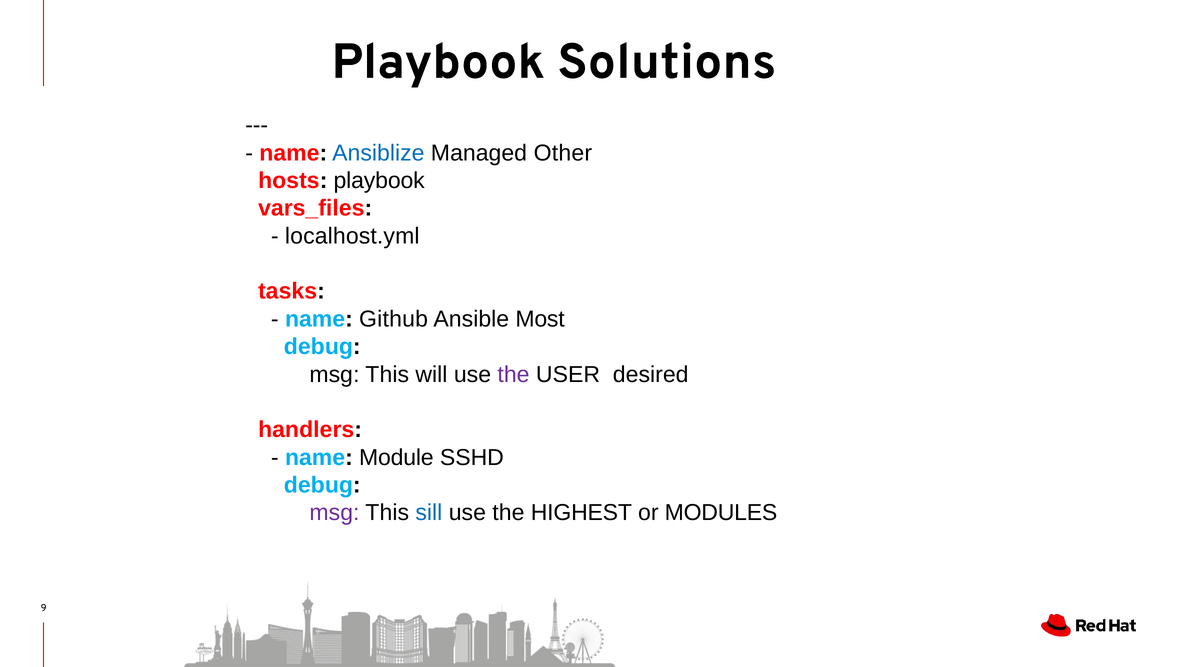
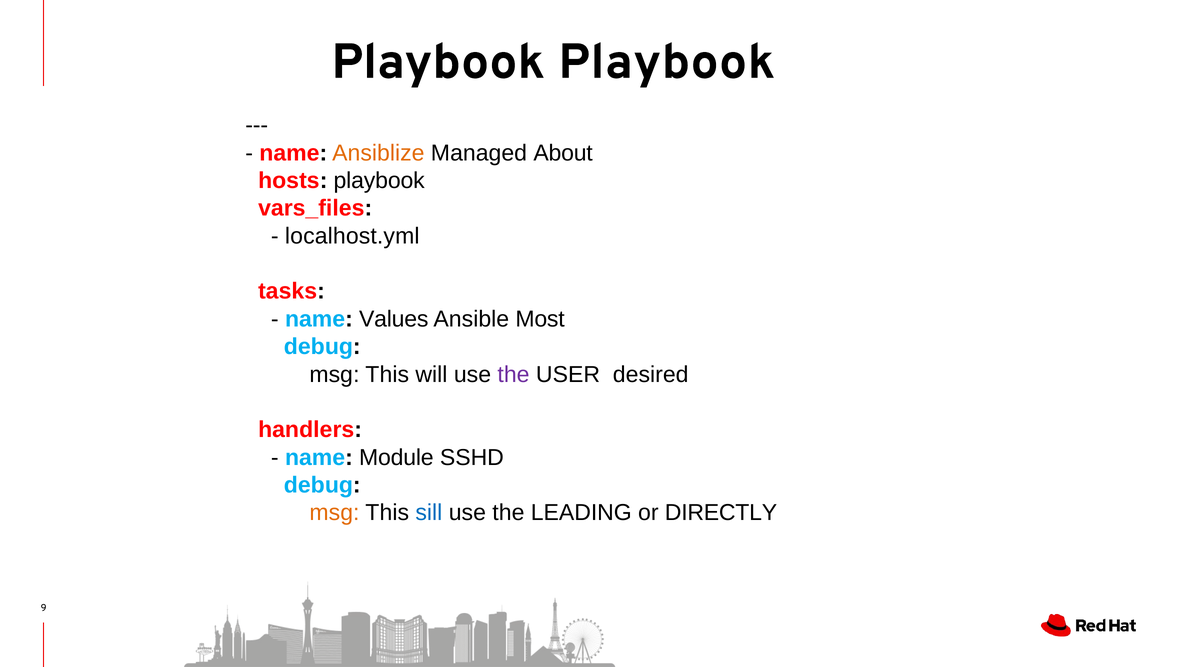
Playbook Solutions: Solutions -> Playbook
Ansiblize colour: blue -> orange
Other: Other -> About
Github: Github -> Values
msg at (335, 512) colour: purple -> orange
HIGHEST: HIGHEST -> LEADING
MODULES: MODULES -> DIRECTLY
